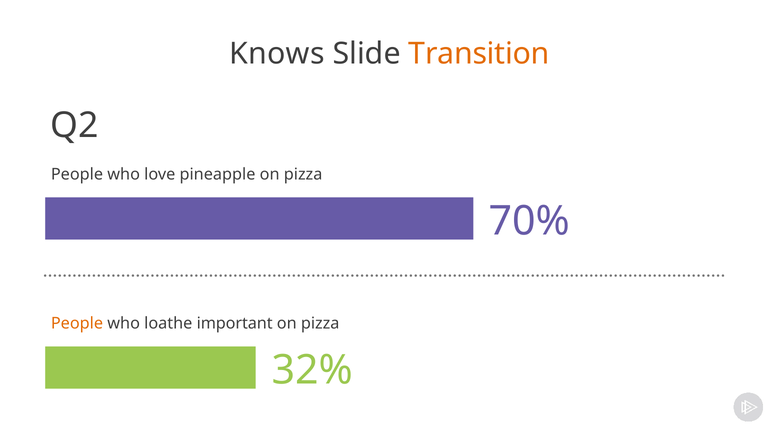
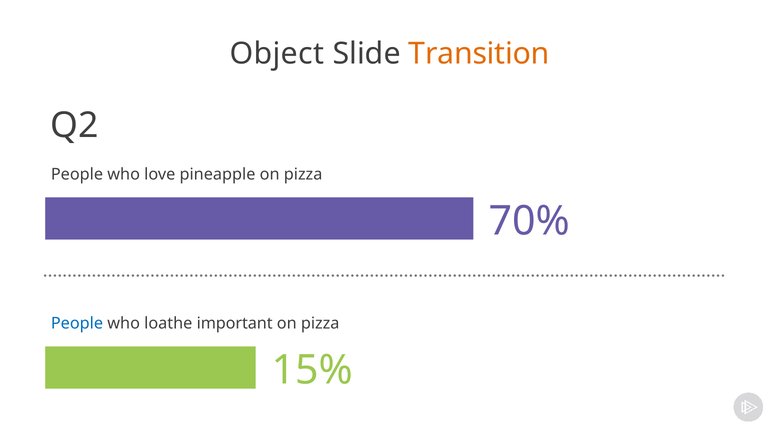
Knows: Knows -> Object
People at (77, 324) colour: orange -> blue
32%: 32% -> 15%
